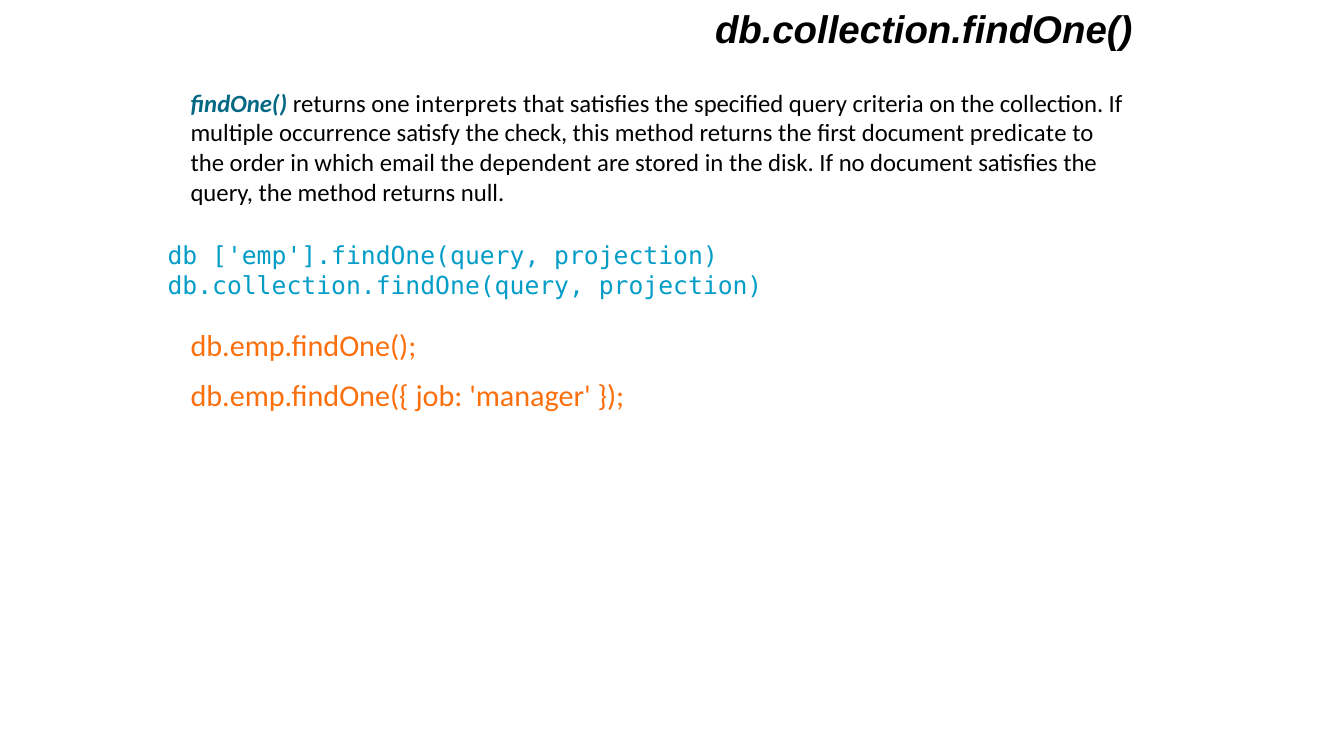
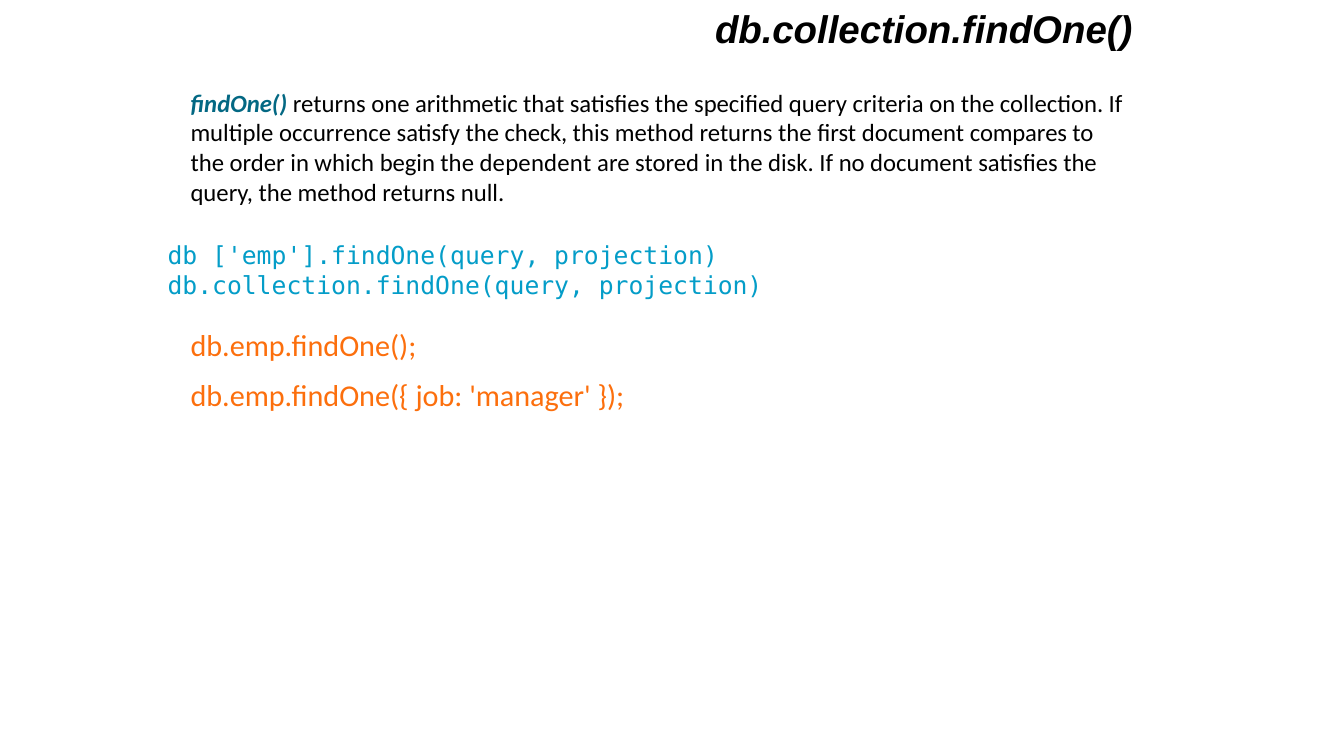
interprets: interprets -> arithmetic
predicate: predicate -> compares
email: email -> begin
